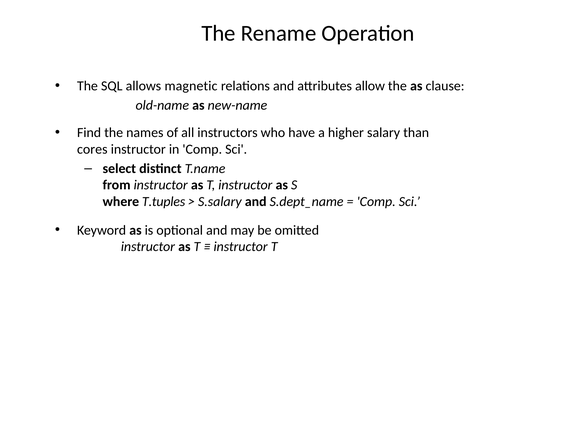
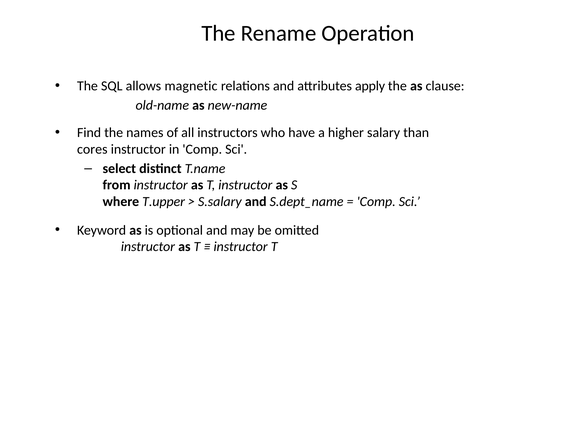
allow: allow -> apply
T.tuples: T.tuples -> T.upper
